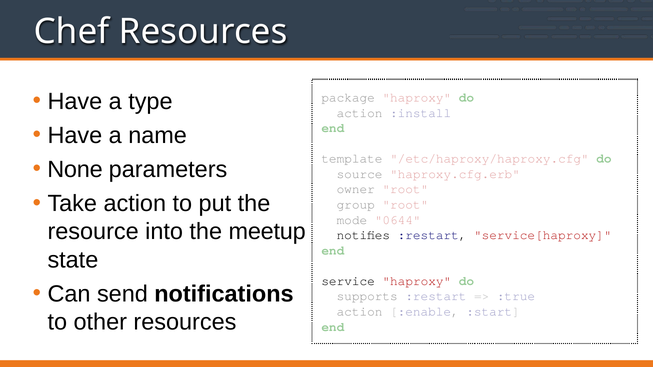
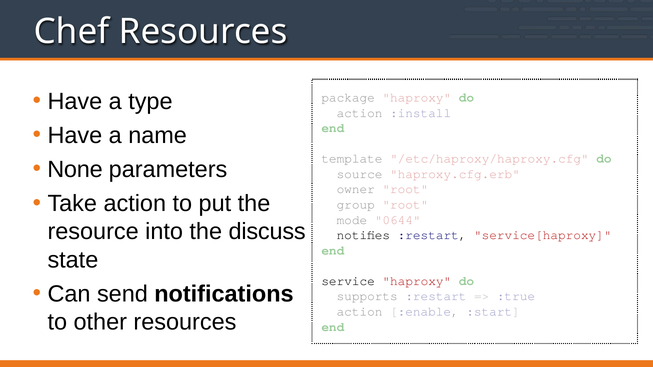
meetup: meetup -> discuss
